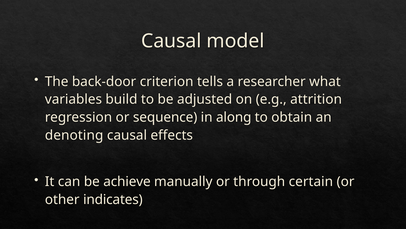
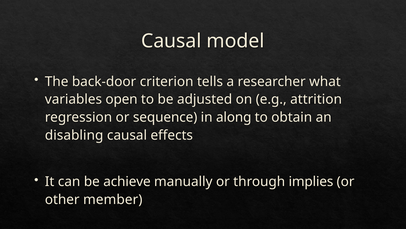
build: build -> open
denoting: denoting -> disabling
certain: certain -> implies
indicates: indicates -> member
